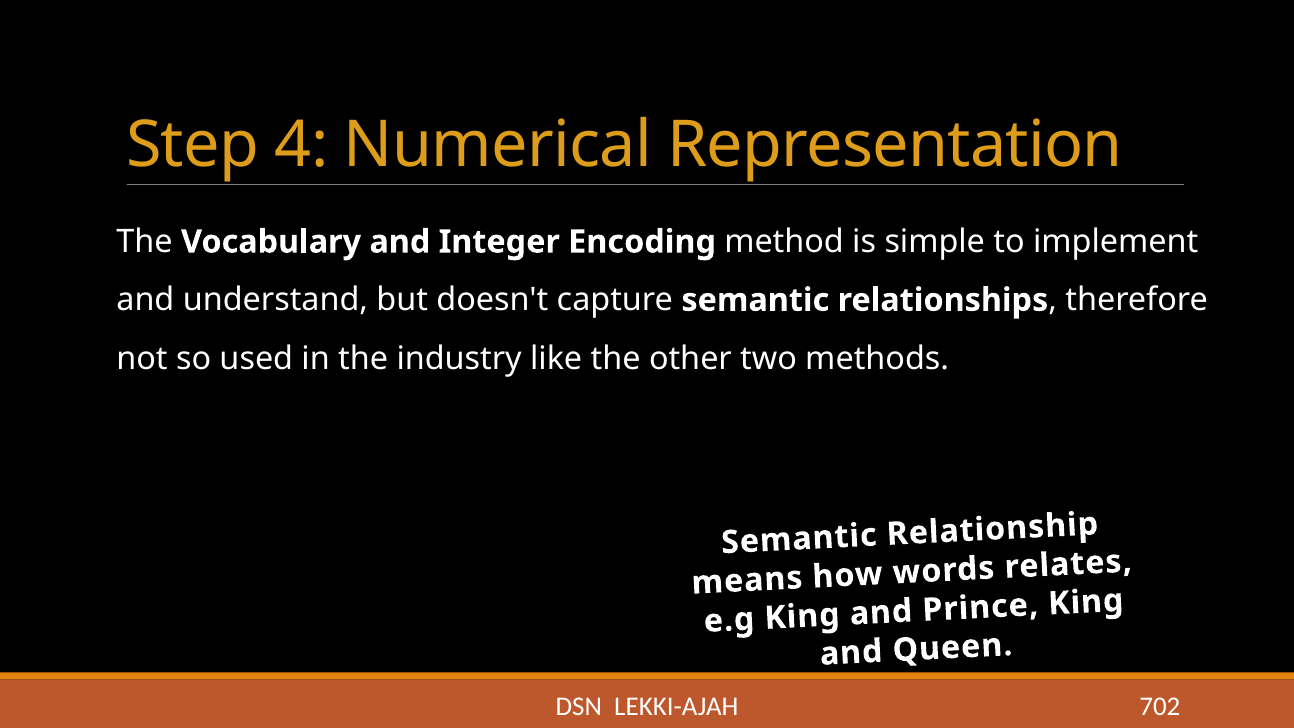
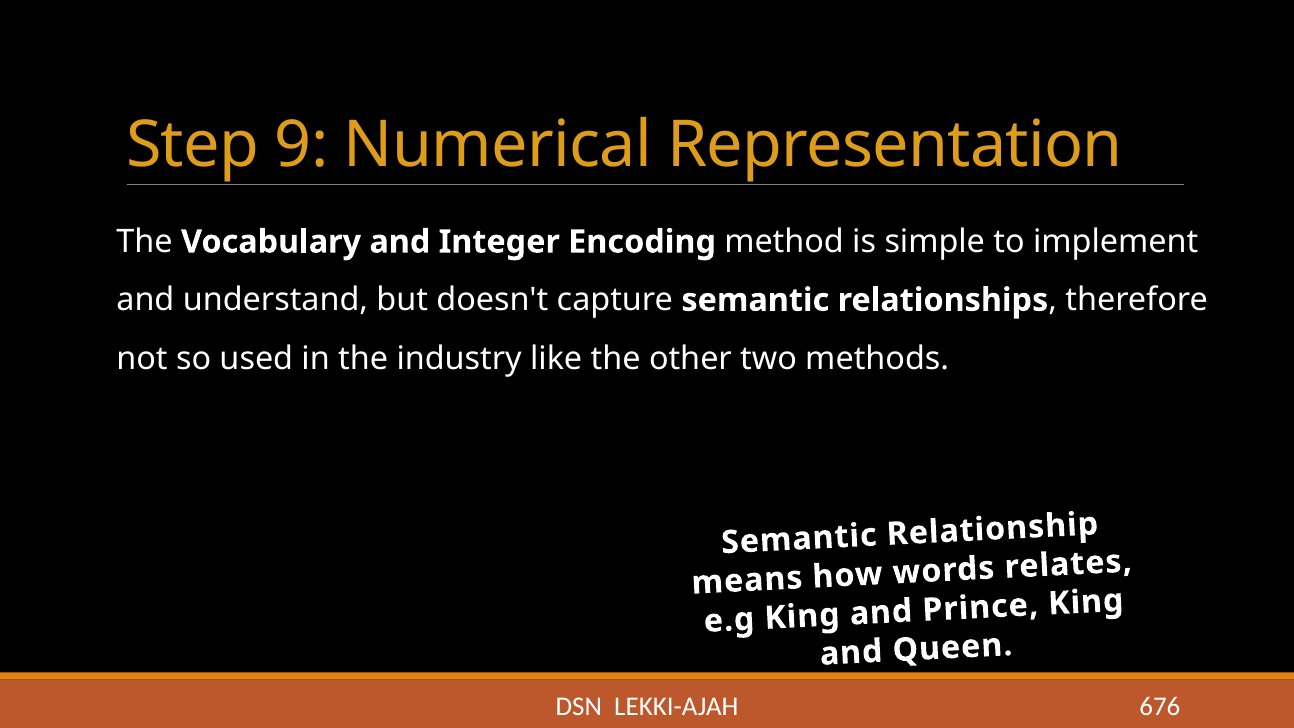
4: 4 -> 9
702: 702 -> 676
